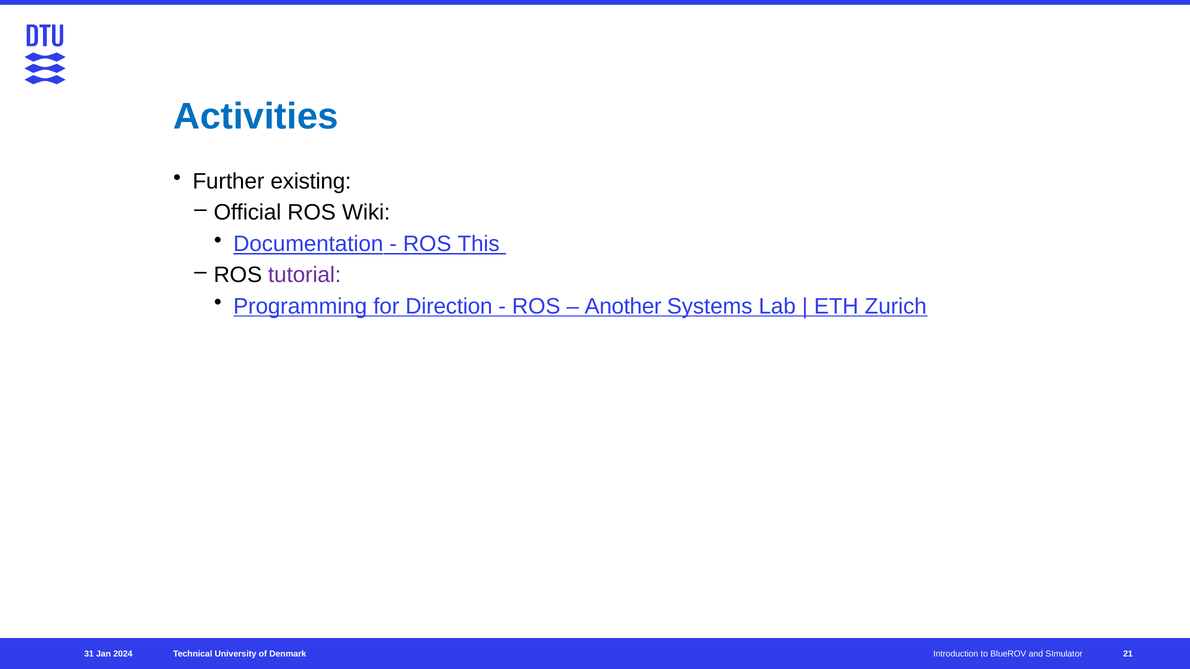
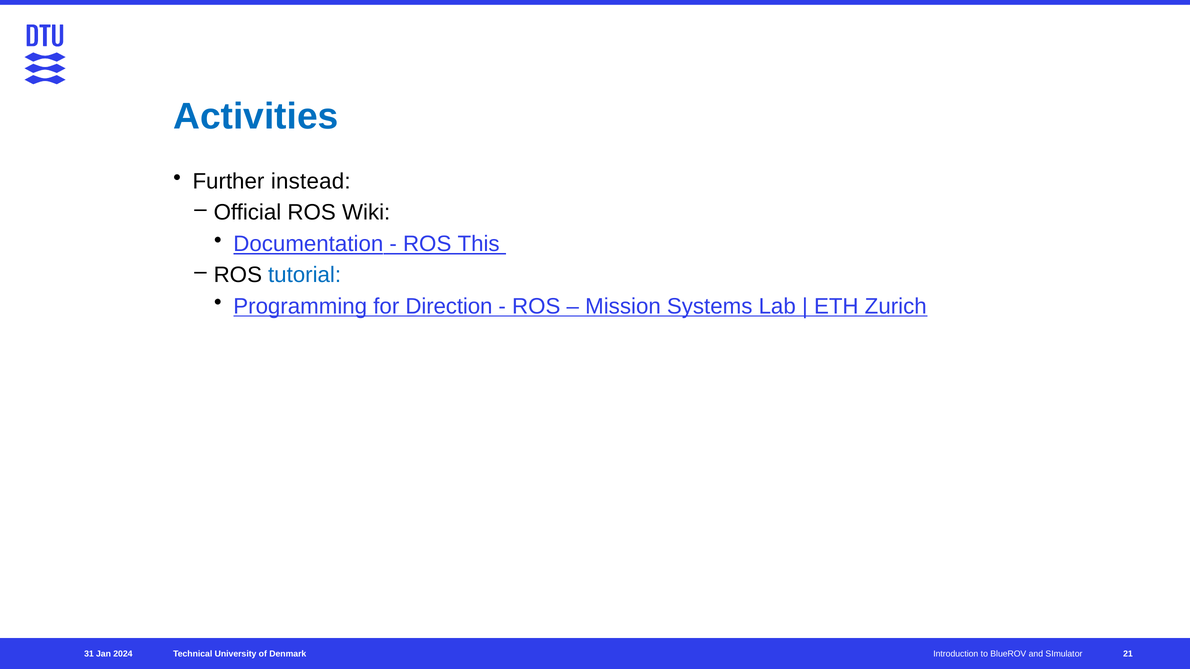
existing: existing -> instead
tutorial colour: purple -> blue
Another: Another -> Mission
